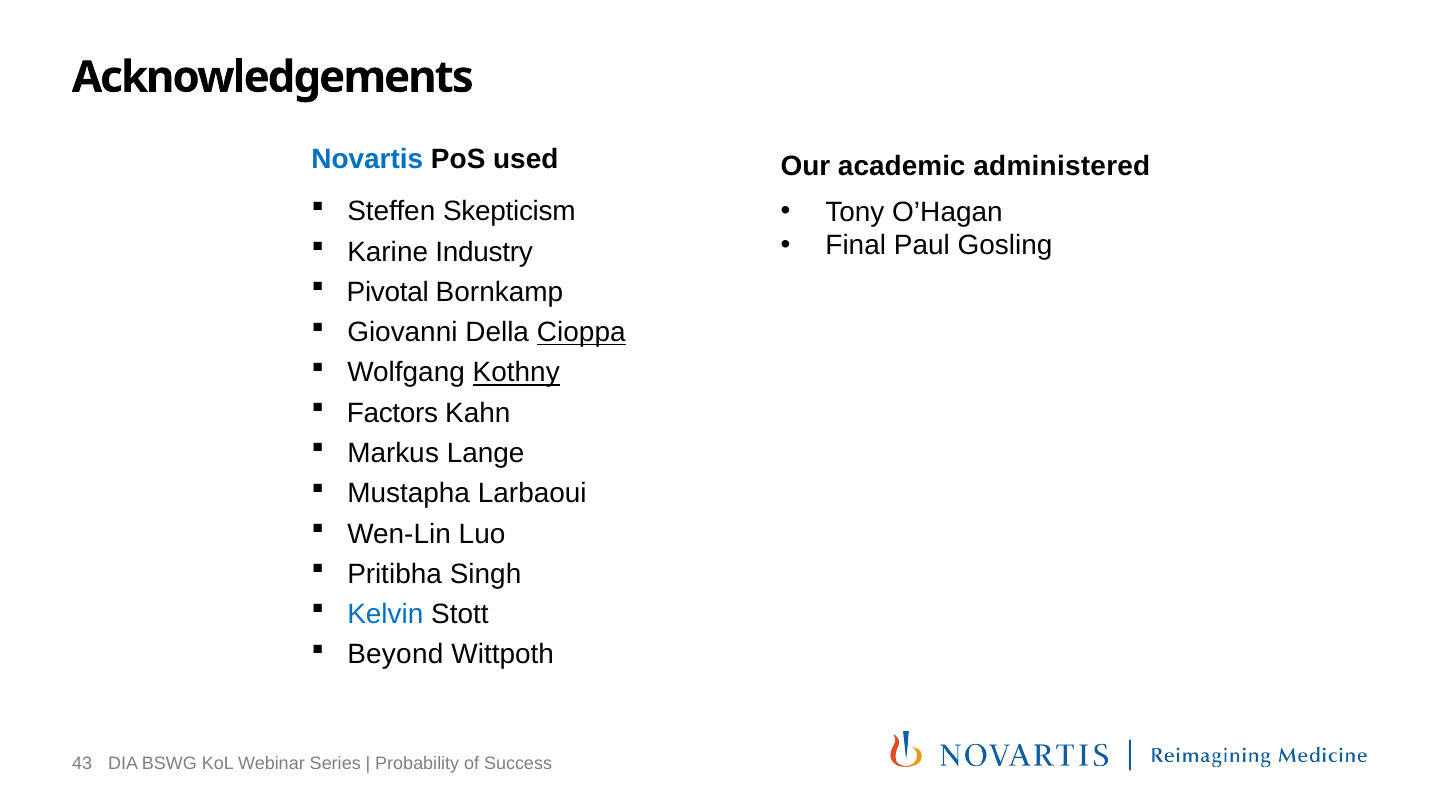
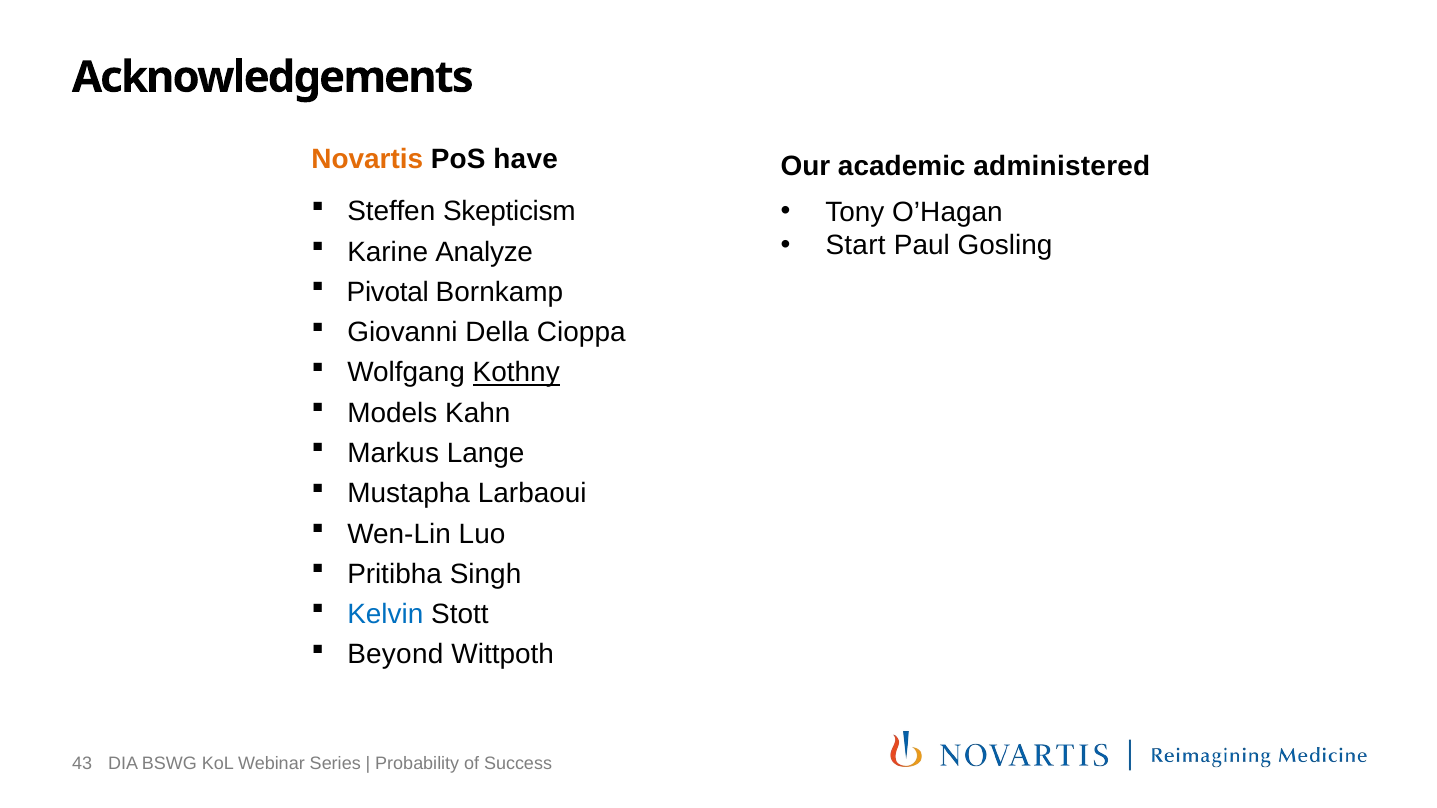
Novartis colour: blue -> orange
used: used -> have
Final: Final -> Start
Industry: Industry -> Analyze
Cioppa underline: present -> none
Factors: Factors -> Models
